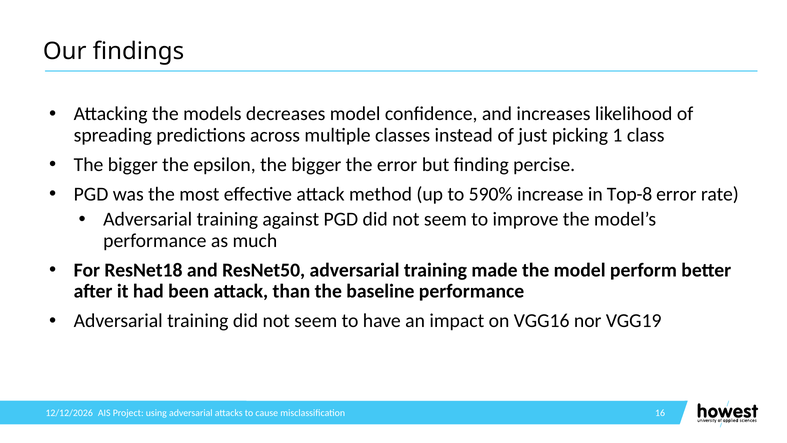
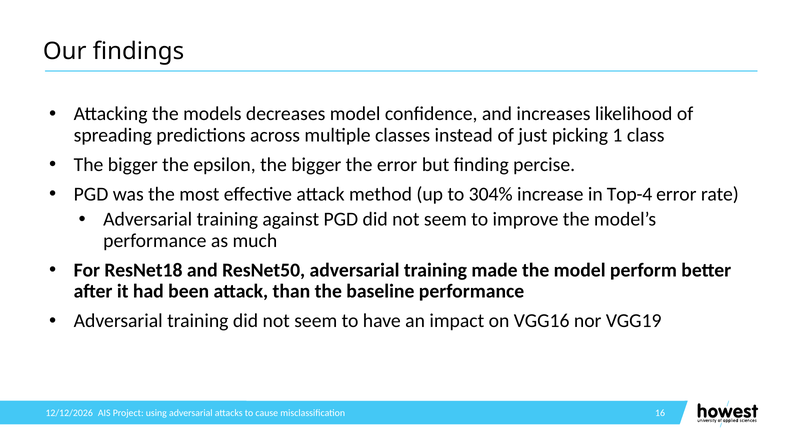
590%: 590% -> 304%
Top-8: Top-8 -> Top-4
